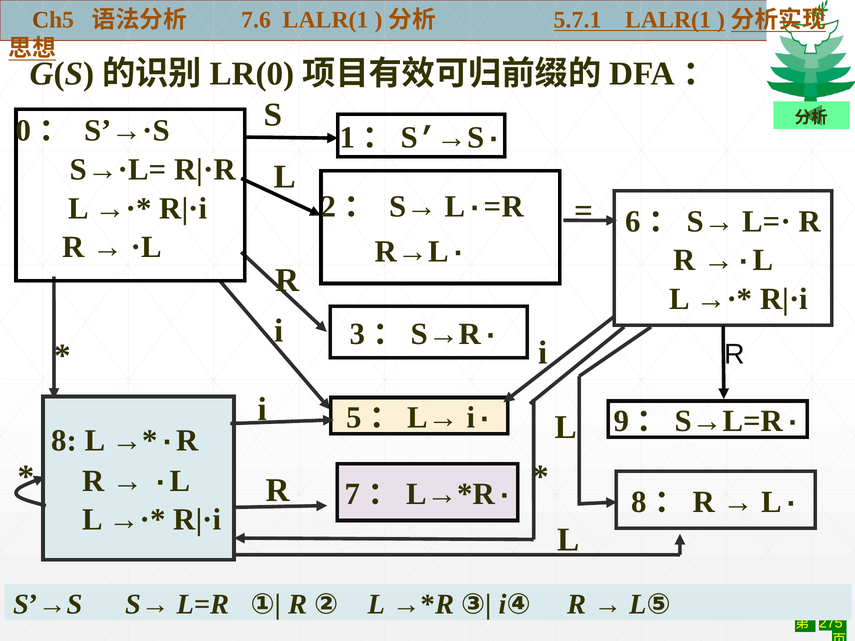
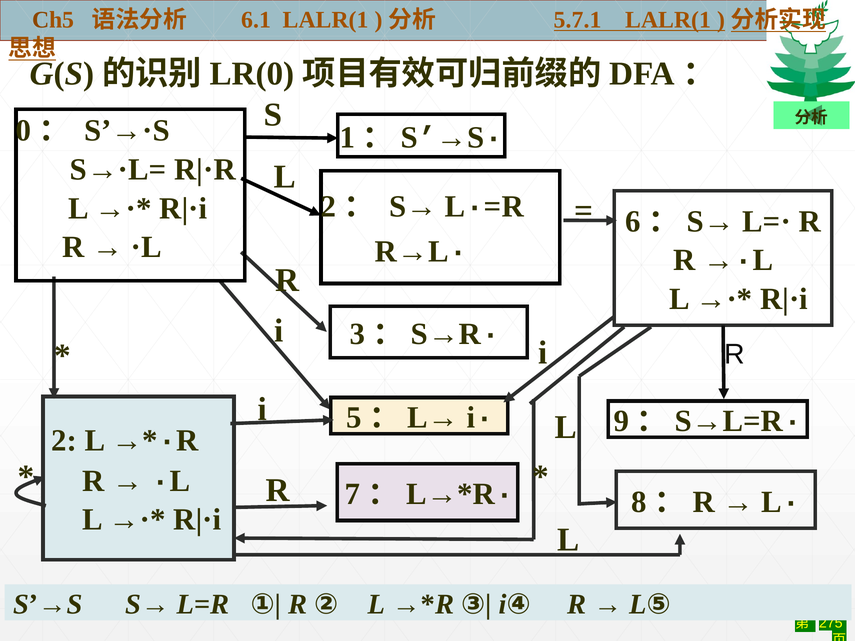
7.6: 7.6 -> 6.1
8: 8 -> 2
